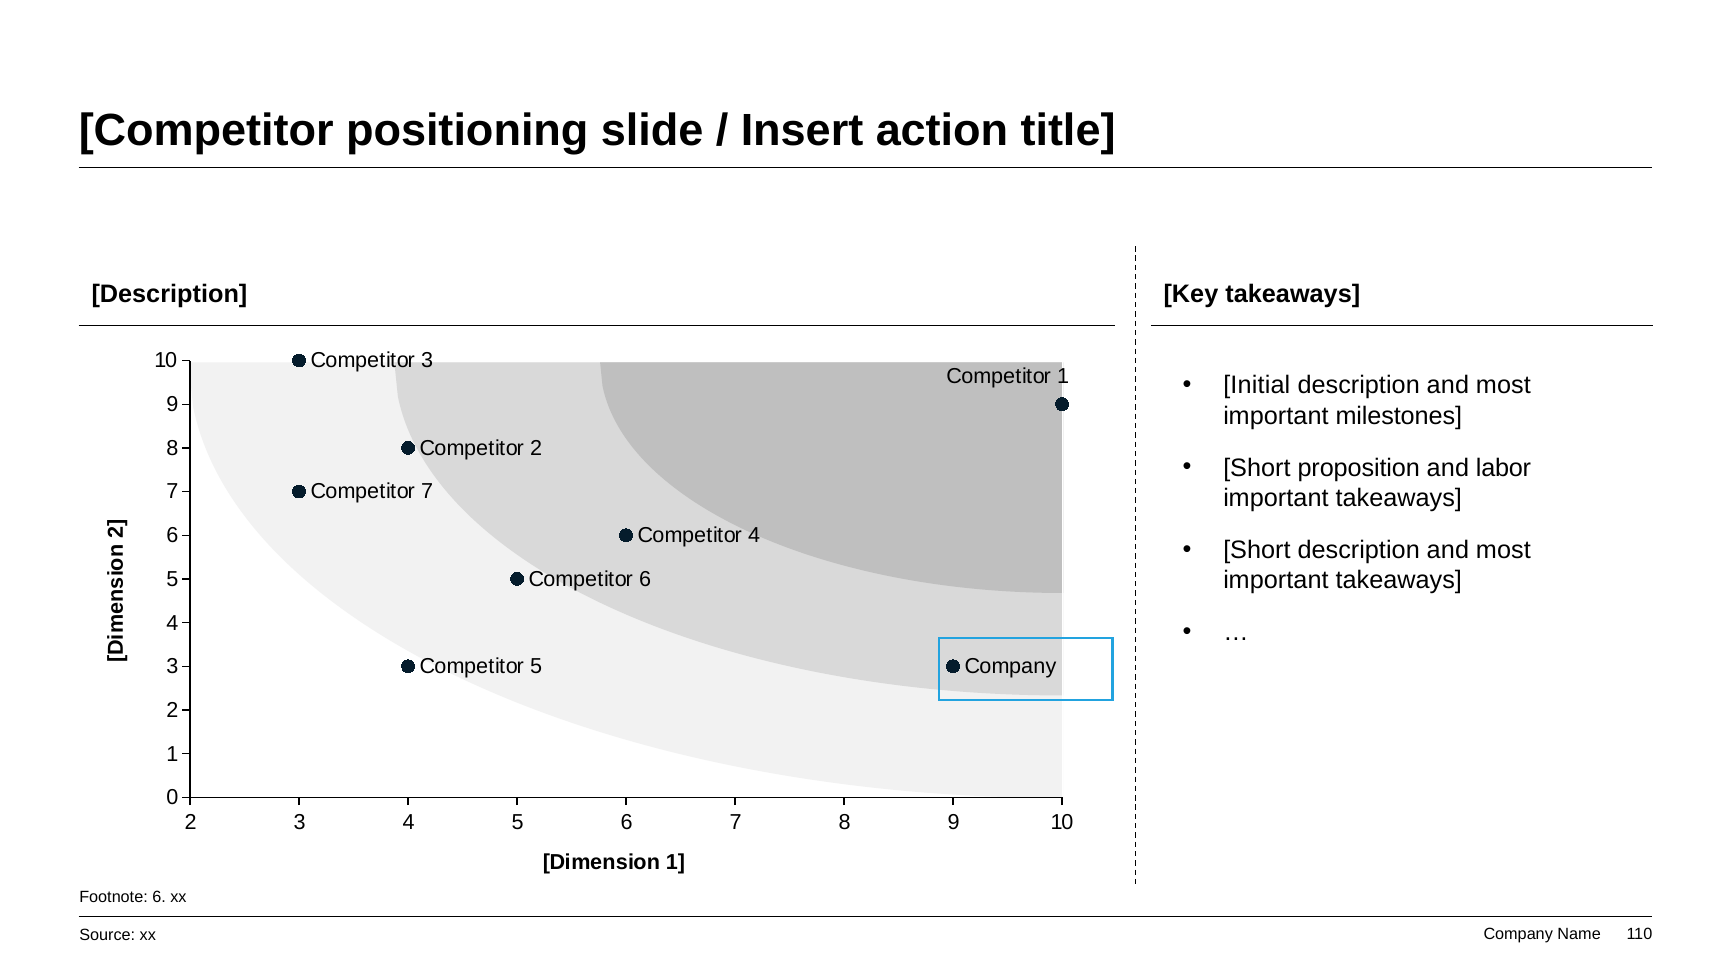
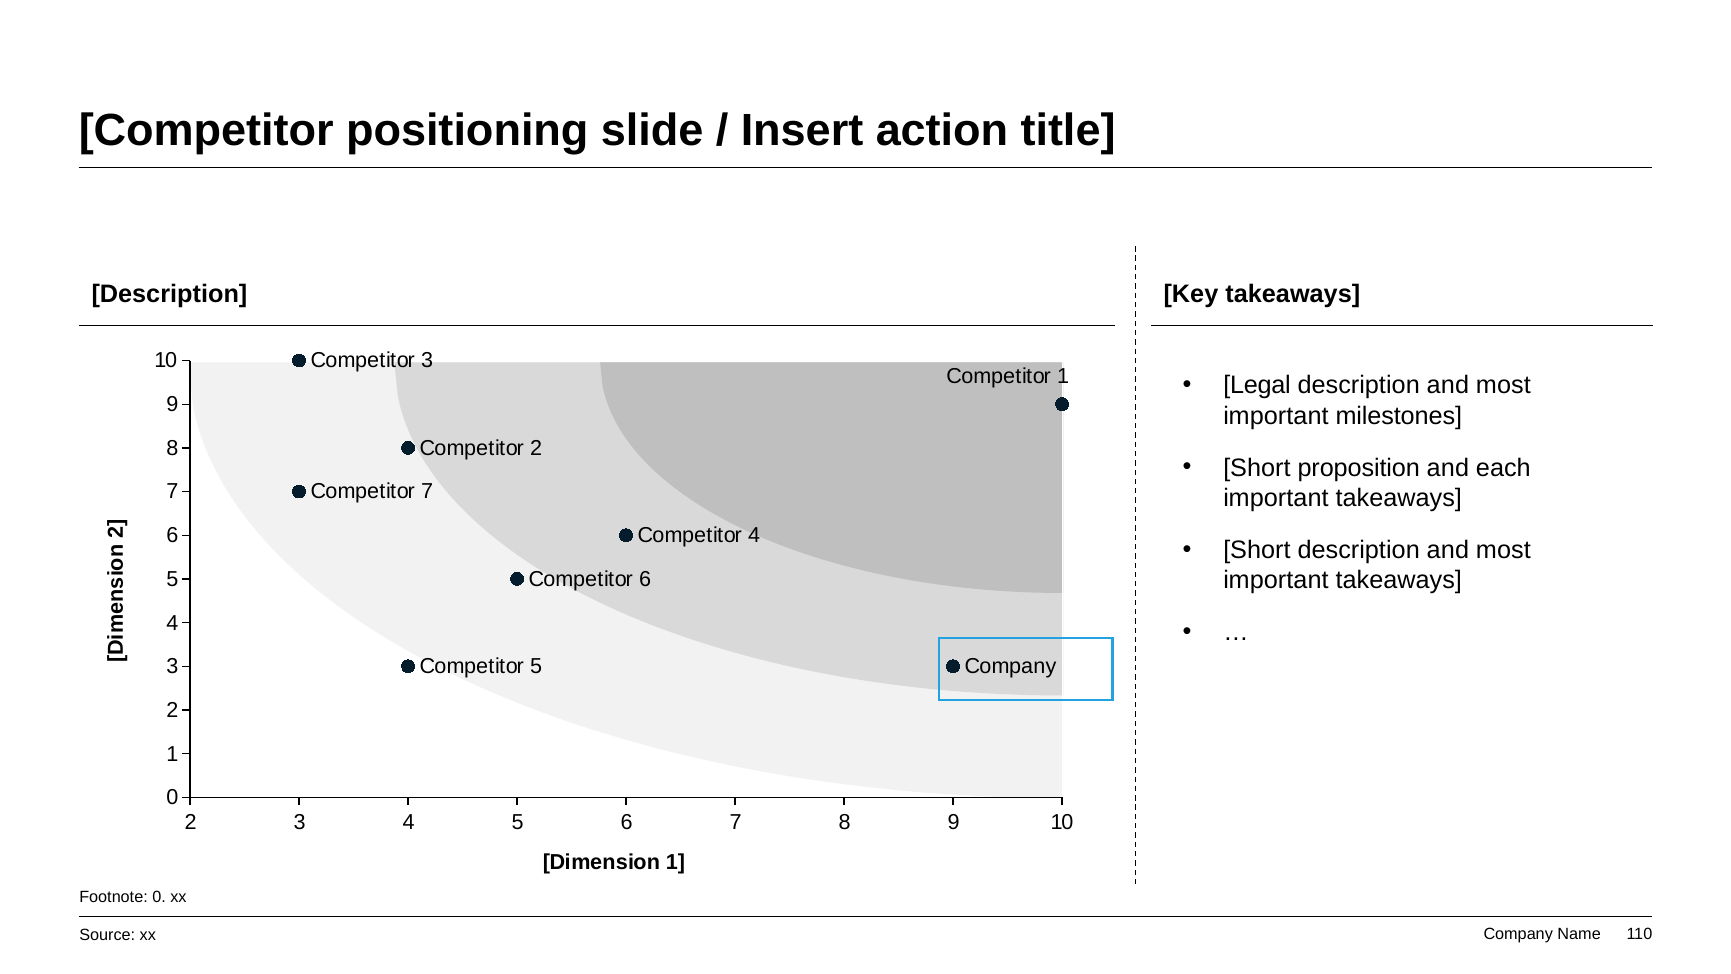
Initial: Initial -> Legal
labor: labor -> each
Footnote 6: 6 -> 0
